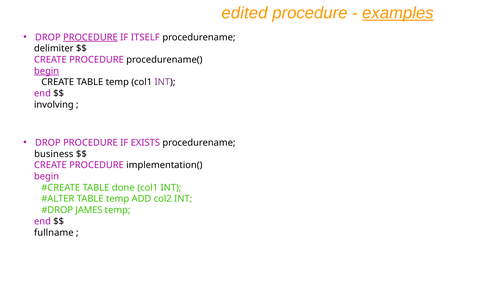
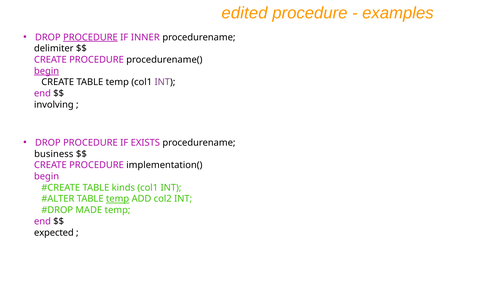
examples underline: present -> none
ITSELF: ITSELF -> INNER
done: done -> kinds
temp at (118, 199) underline: none -> present
JAMES: JAMES -> MADE
fullname: fullname -> expected
